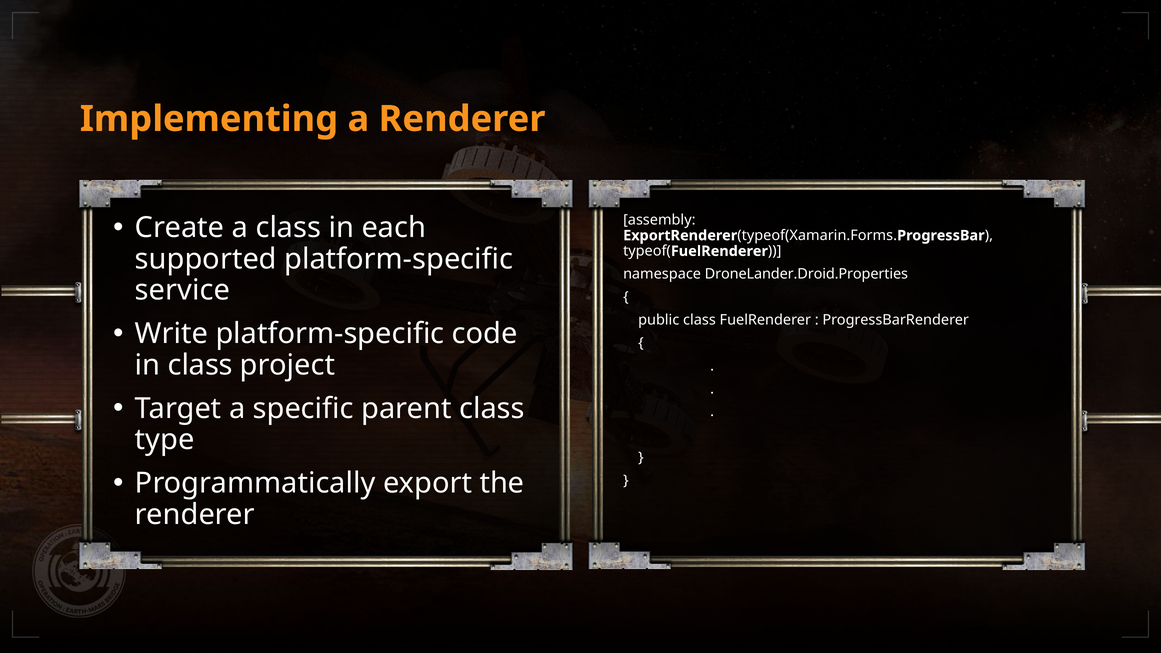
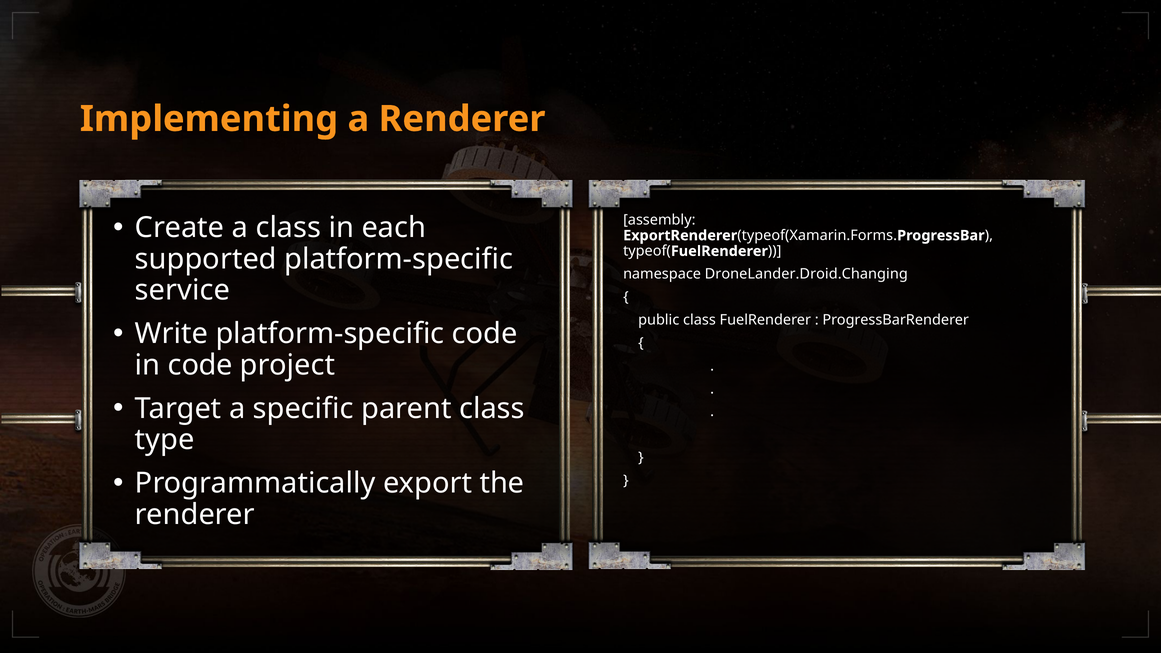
DroneLander.Droid.Properties: DroneLander.Droid.Properties -> DroneLander.Droid.Changing
in class: class -> code
